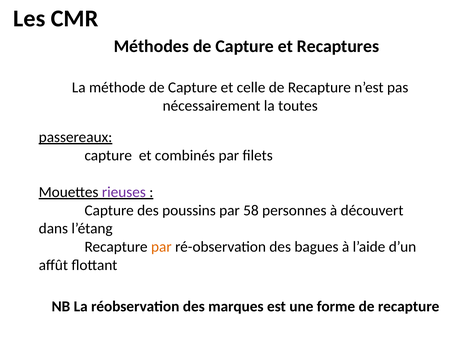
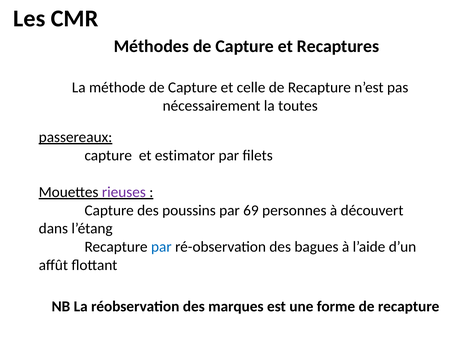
combinés: combinés -> estimator
58: 58 -> 69
par at (161, 247) colour: orange -> blue
